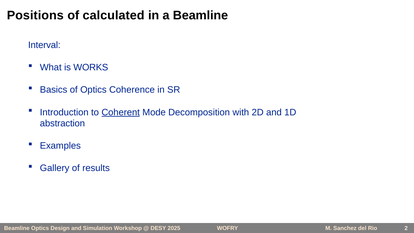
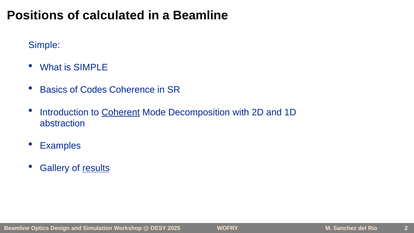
Interval at (44, 45): Interval -> Simple
is WORKS: WORKS -> SIMPLE
of Optics: Optics -> Codes
results underline: none -> present
